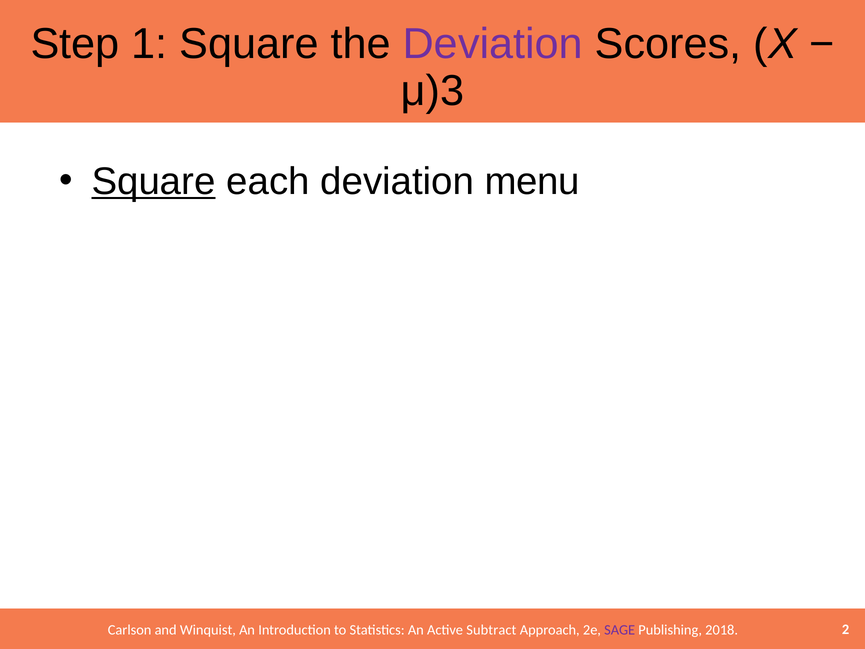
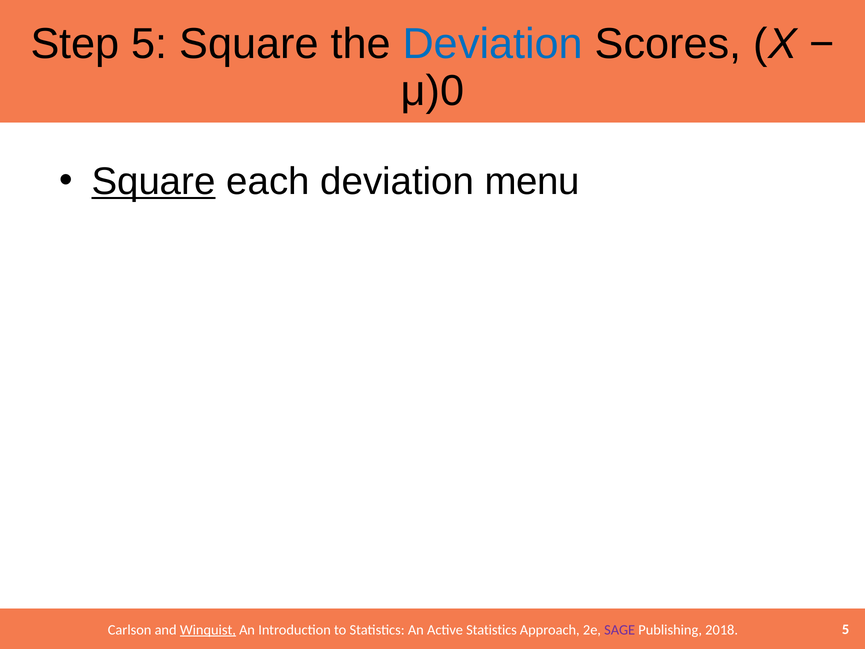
Step 1: 1 -> 5
Deviation at (493, 44) colour: purple -> blue
μ)3: μ)3 -> μ)0
Winquist underline: none -> present
Active Subtract: Subtract -> Statistics
2018 2: 2 -> 5
